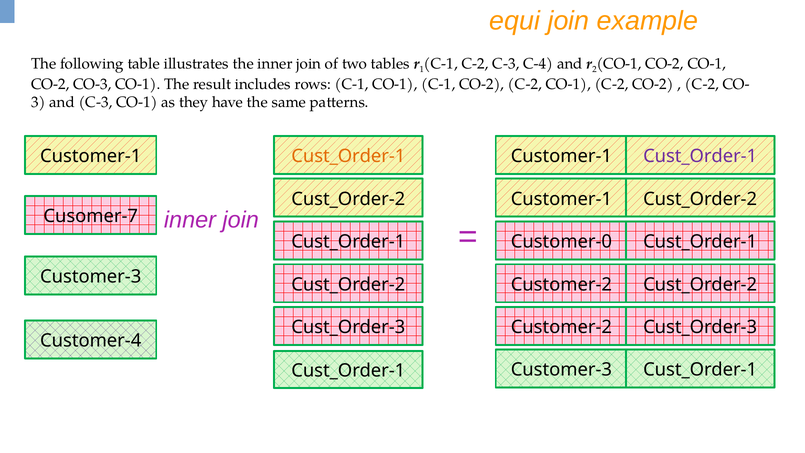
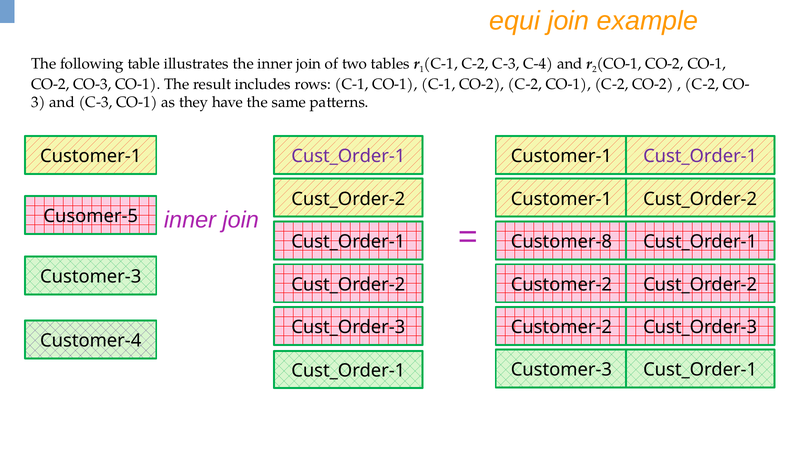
Cust_Order-1 at (348, 156) colour: orange -> purple
Cusomer-7: Cusomer-7 -> Cusomer-5
Customer-0: Customer-0 -> Customer-8
